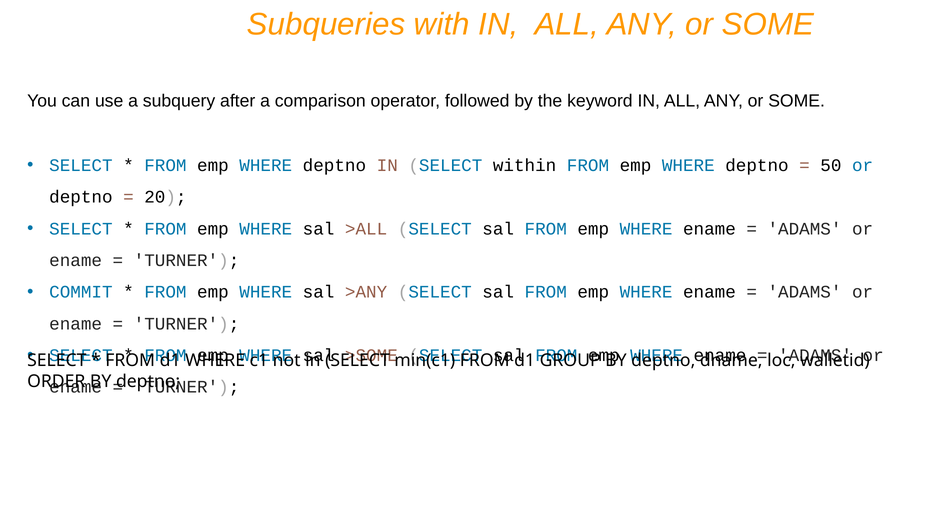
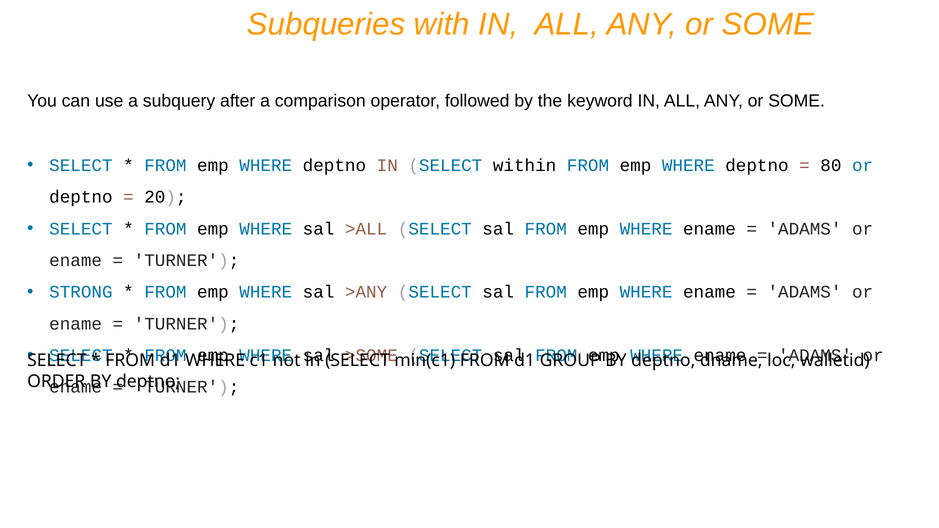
50: 50 -> 80
COMMIT: COMMIT -> STRONG
